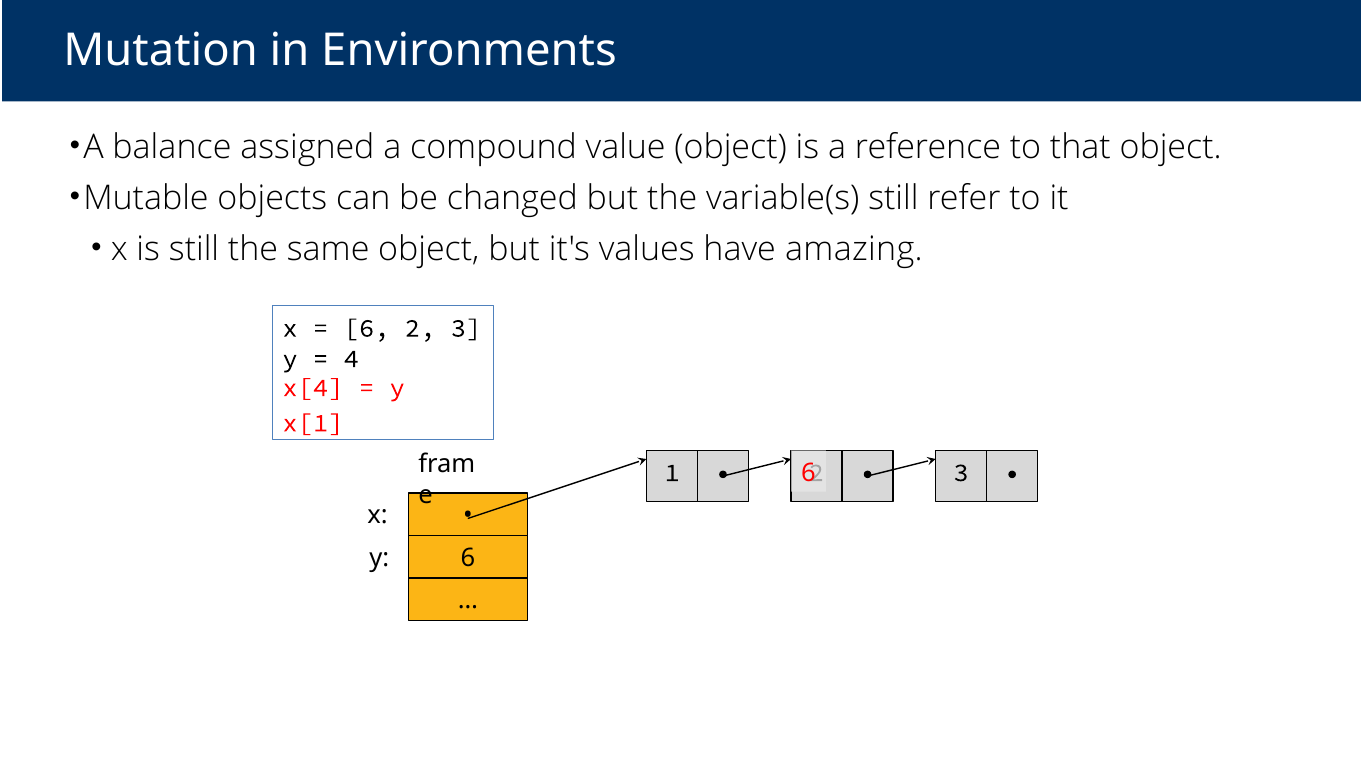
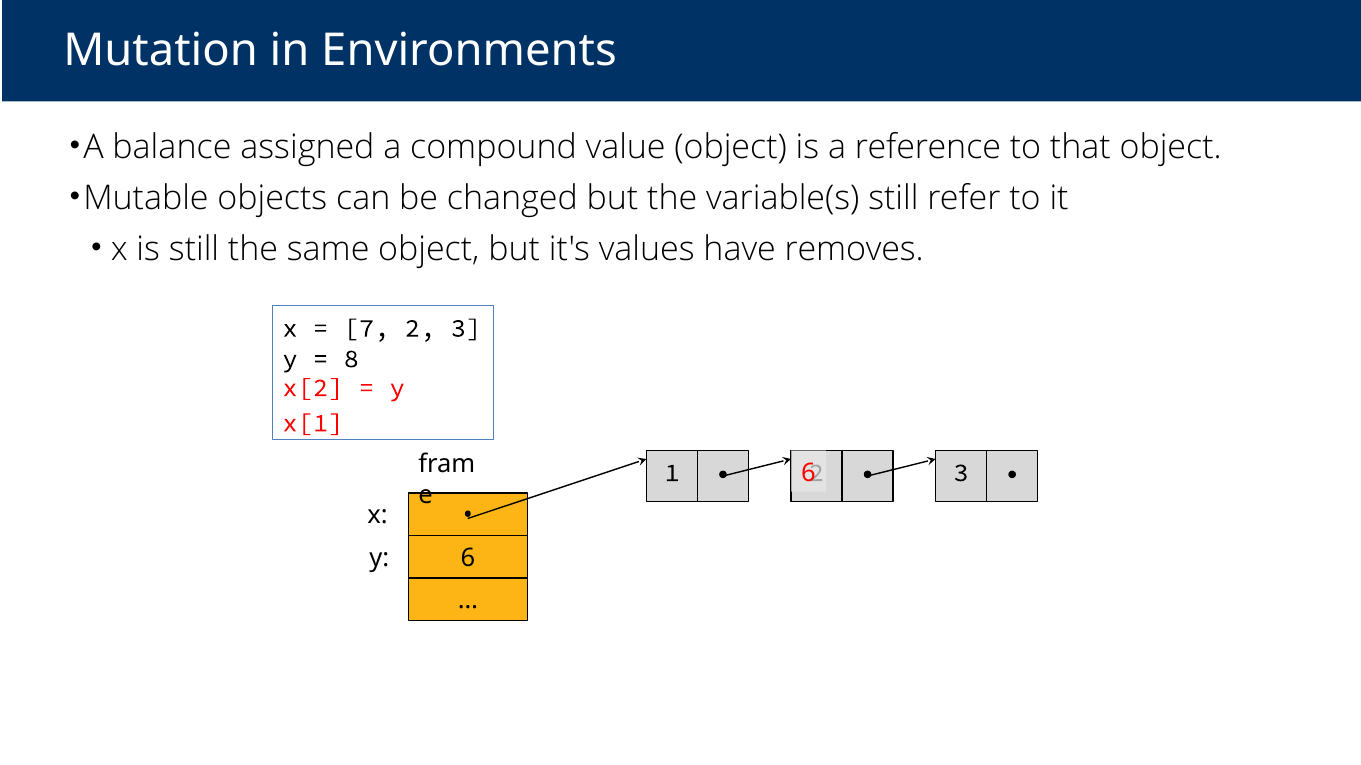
amazing: amazing -> removes
6 at (367, 328): 6 -> 7
4: 4 -> 8
x[4: x[4 -> x[2
